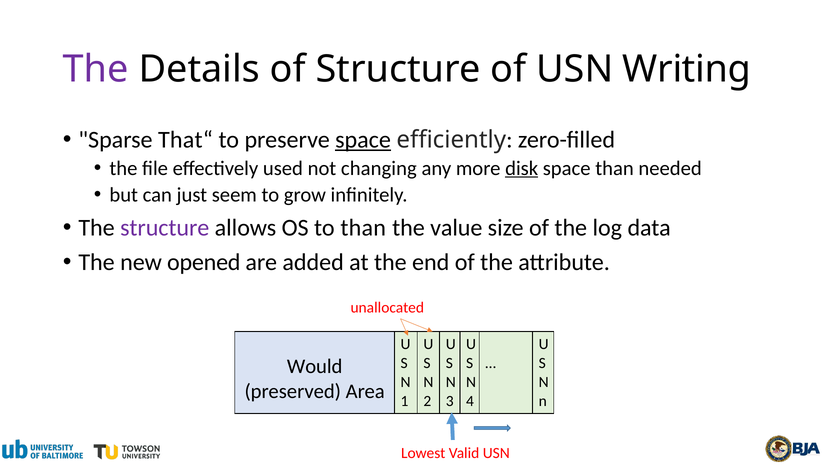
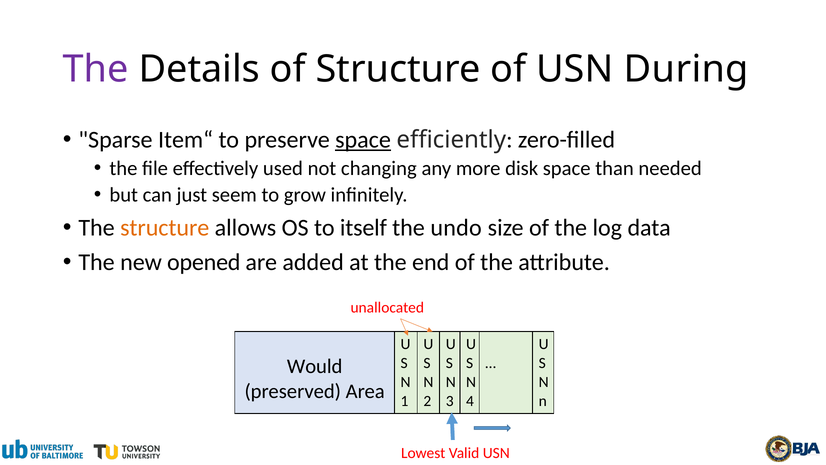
Writing: Writing -> During
That“: That“ -> Item“
disk underline: present -> none
structure at (165, 227) colour: purple -> orange
to than: than -> itself
value: value -> undo
